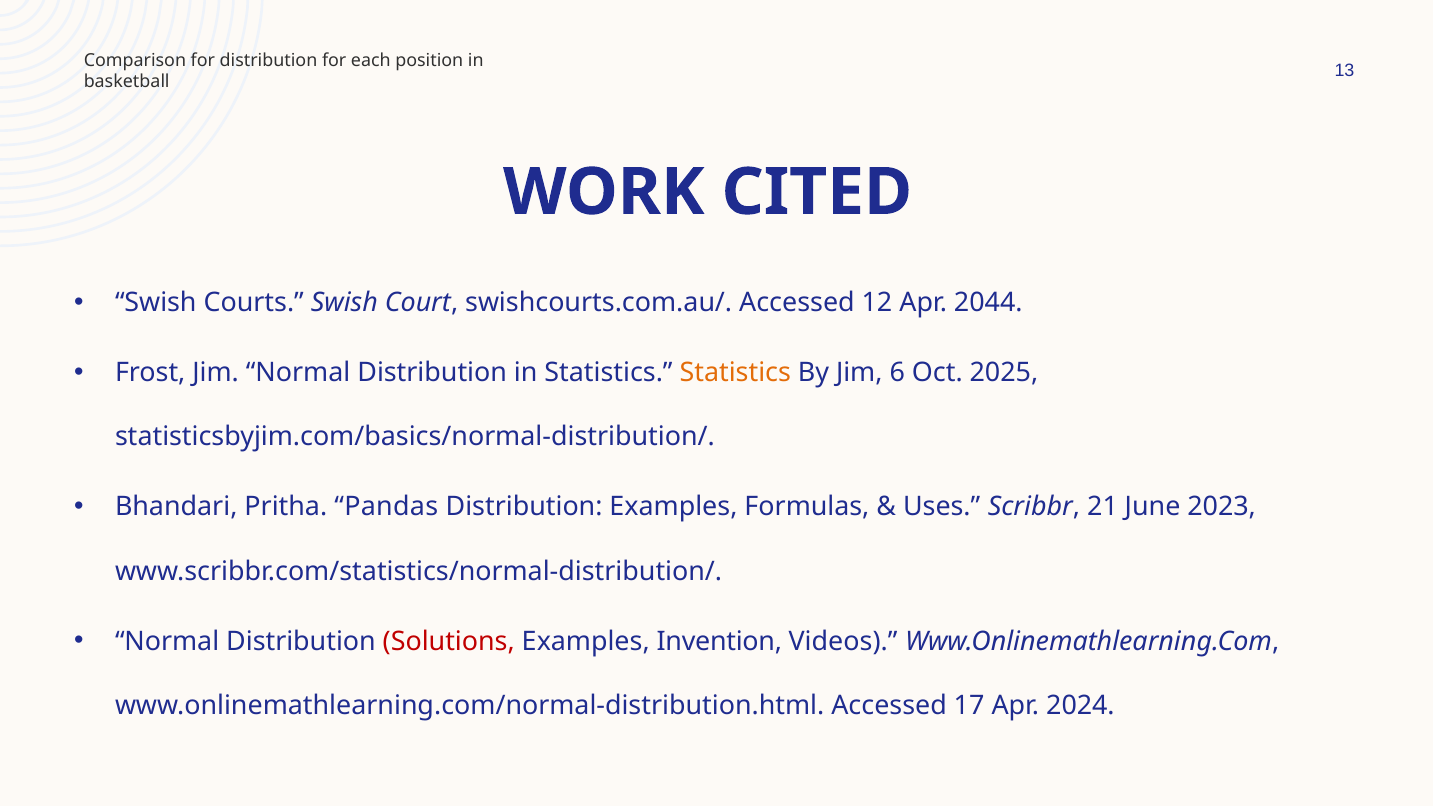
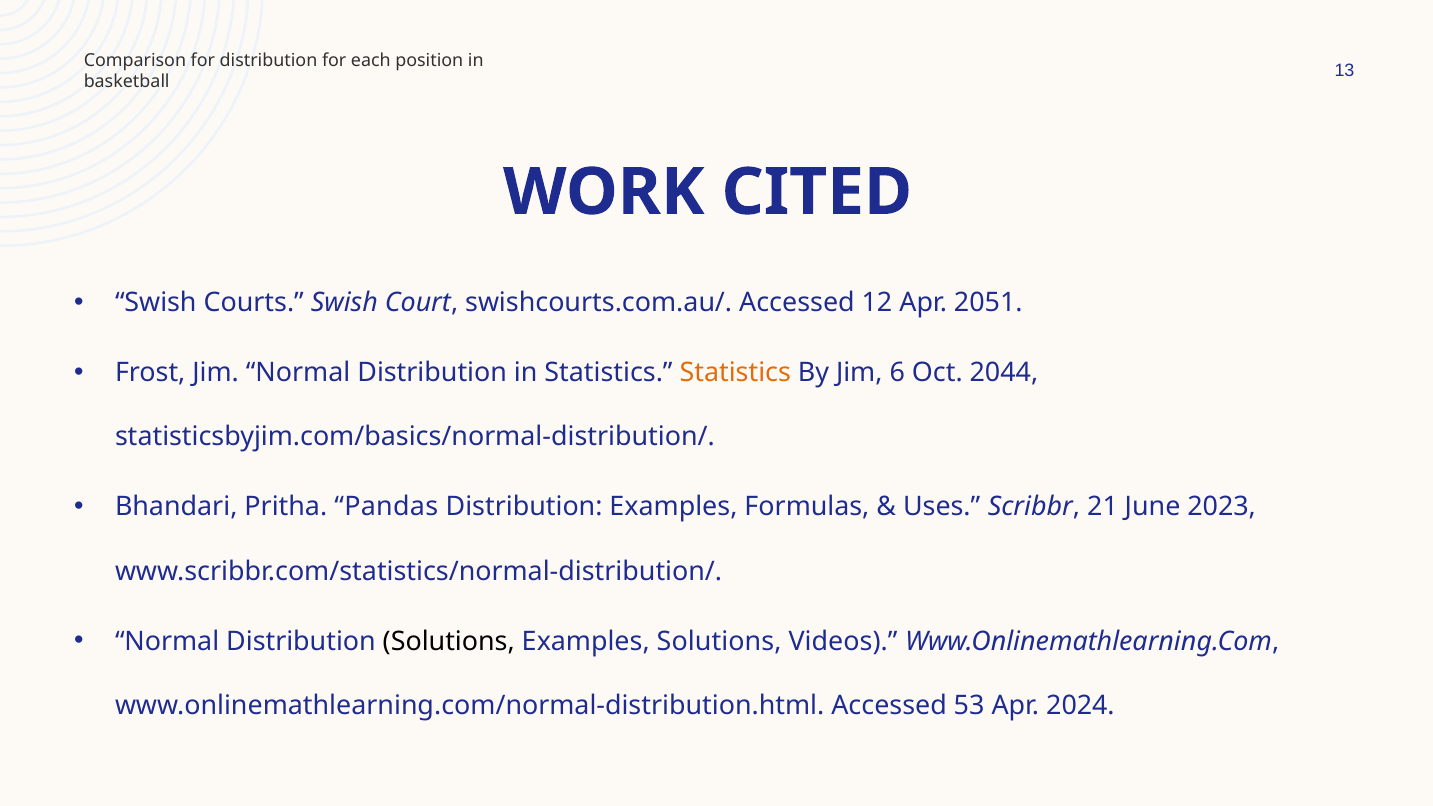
2044: 2044 -> 2051
2025: 2025 -> 2044
Solutions at (449, 641) colour: red -> black
Examples Invention: Invention -> Solutions
17: 17 -> 53
